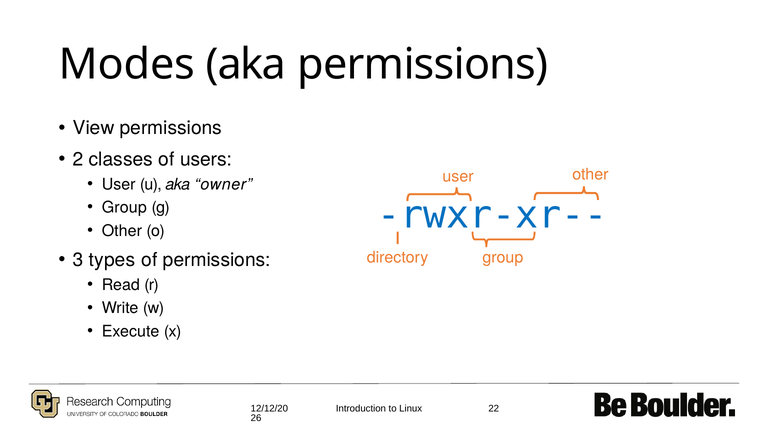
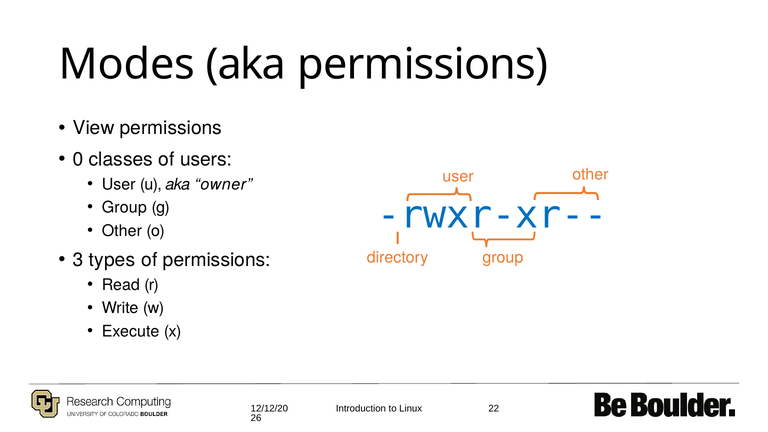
2: 2 -> 0
